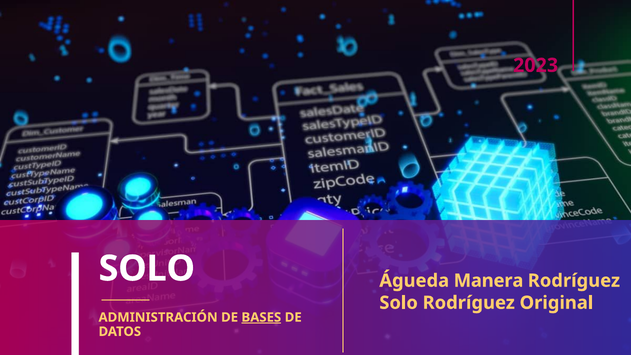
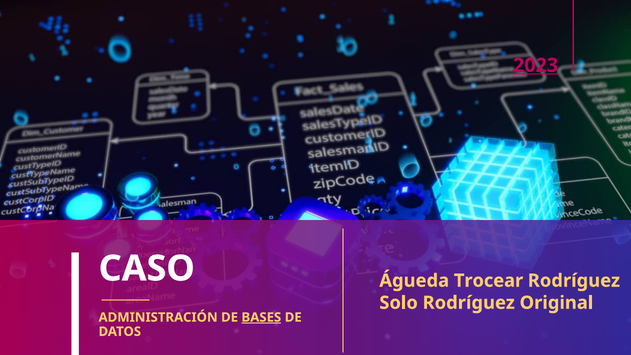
2023 underline: none -> present
SOLO at (147, 269): SOLO -> CASO
Manera: Manera -> Trocear
